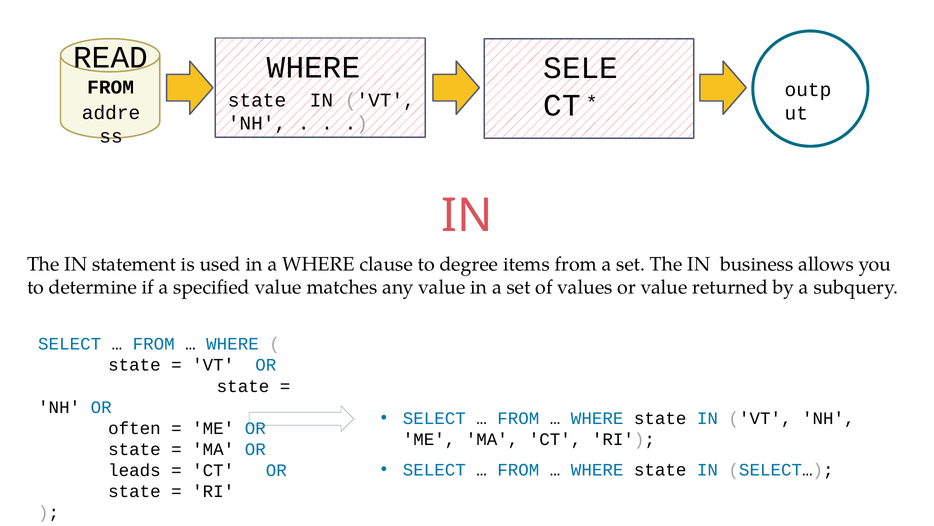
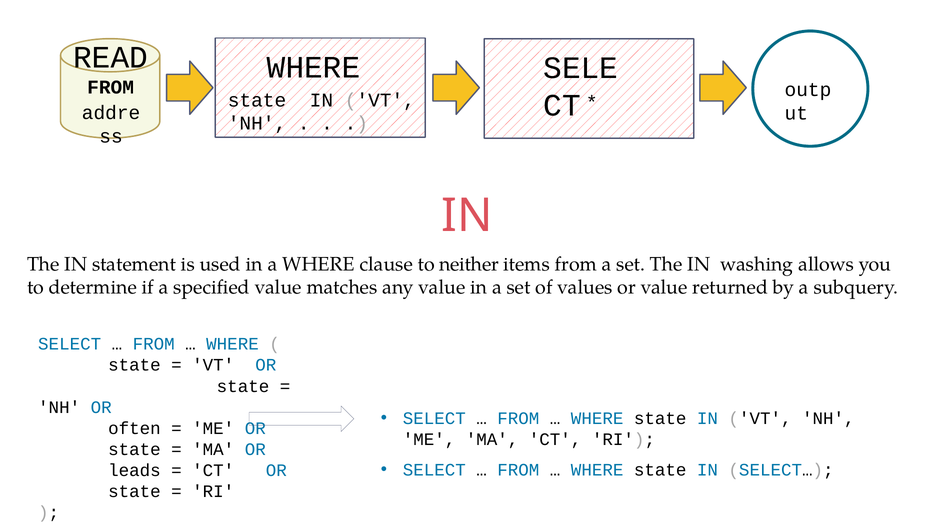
degree: degree -> neither
business: business -> washing
